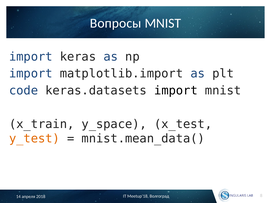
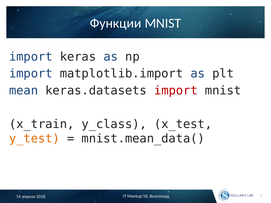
Вопросы: Вопросы -> Функции
code: code -> mean
import at (176, 91) colour: black -> red
y_space: y_space -> y_class
